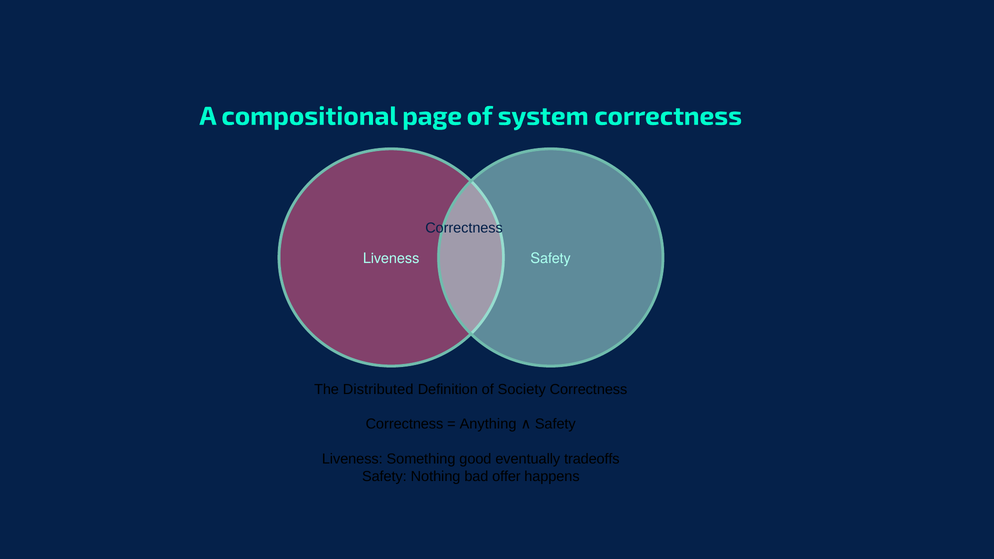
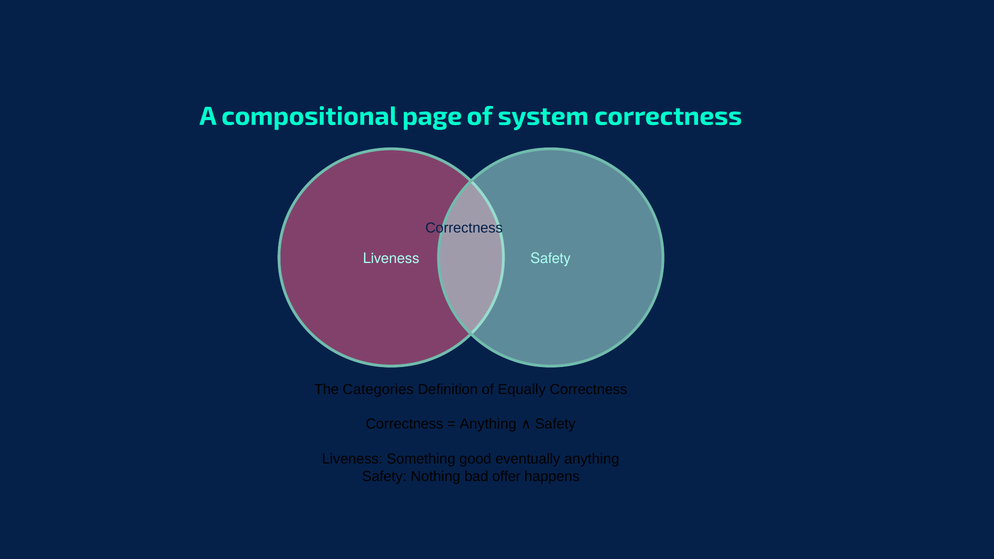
Distributed: Distributed -> Categories
Society: Society -> Equally
eventually tradeoffs: tradeoffs -> anything
